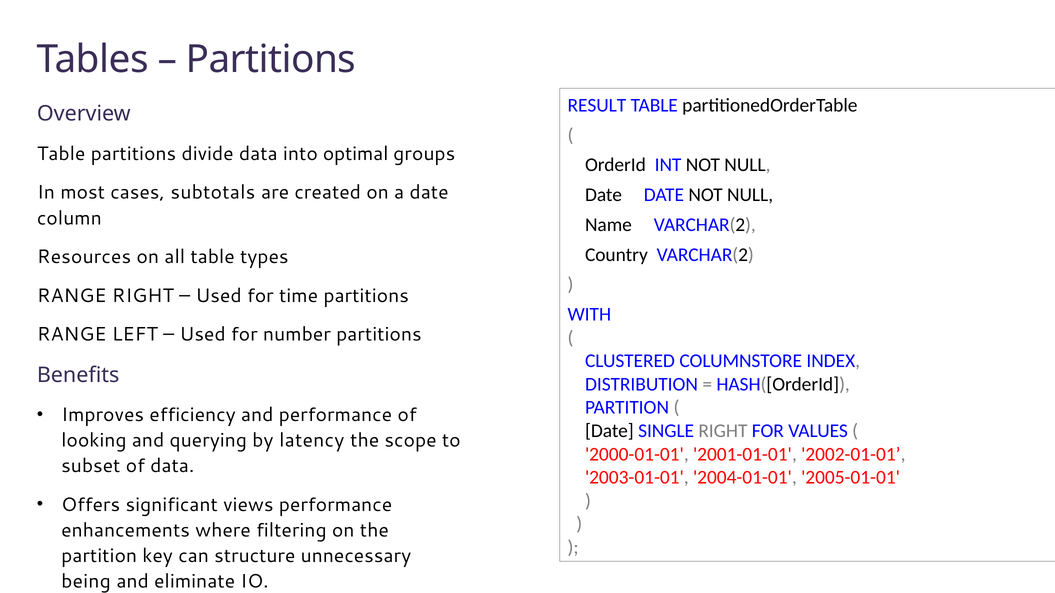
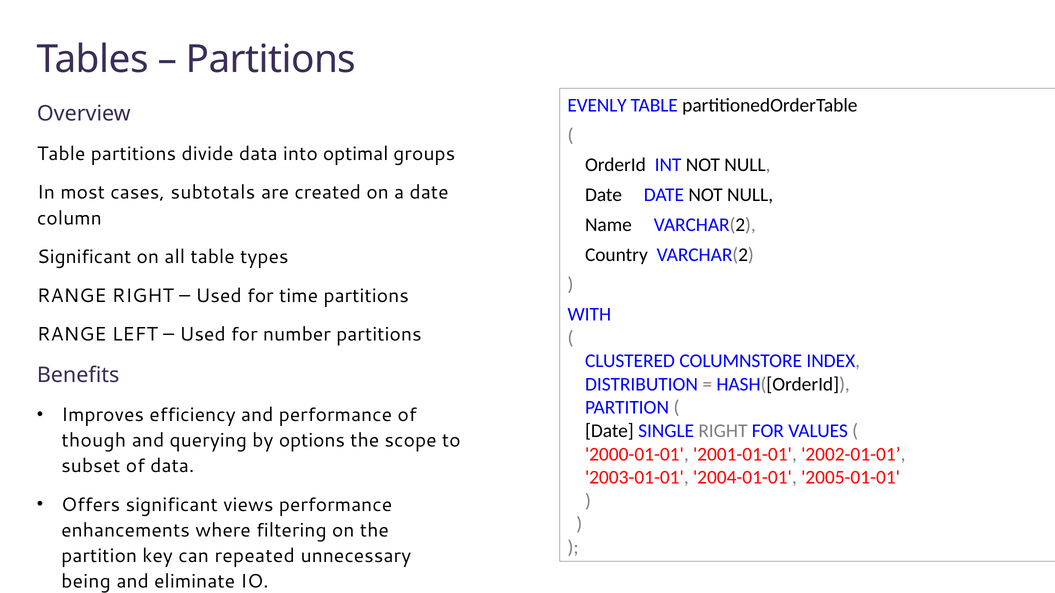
RESULT: RESULT -> EVENLY
Resources at (84, 257): Resources -> Significant
looking: looking -> though
latency: latency -> options
structure: structure -> repeated
